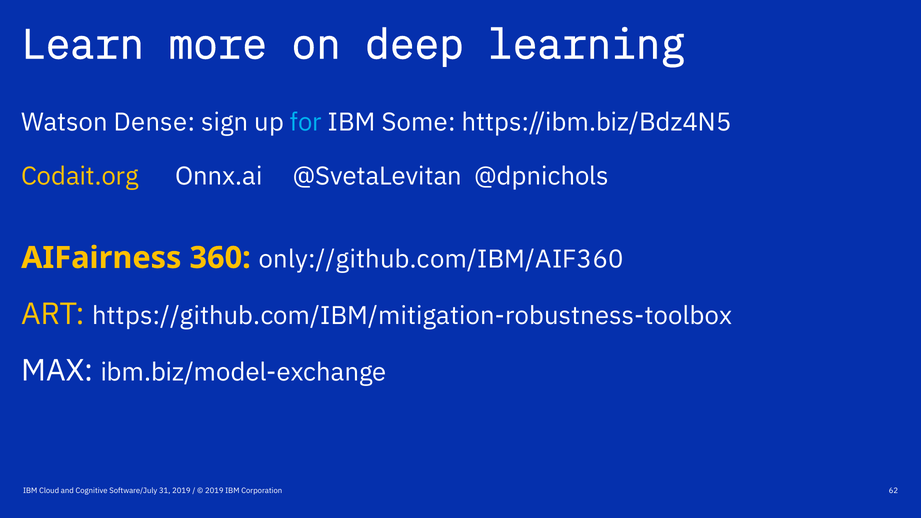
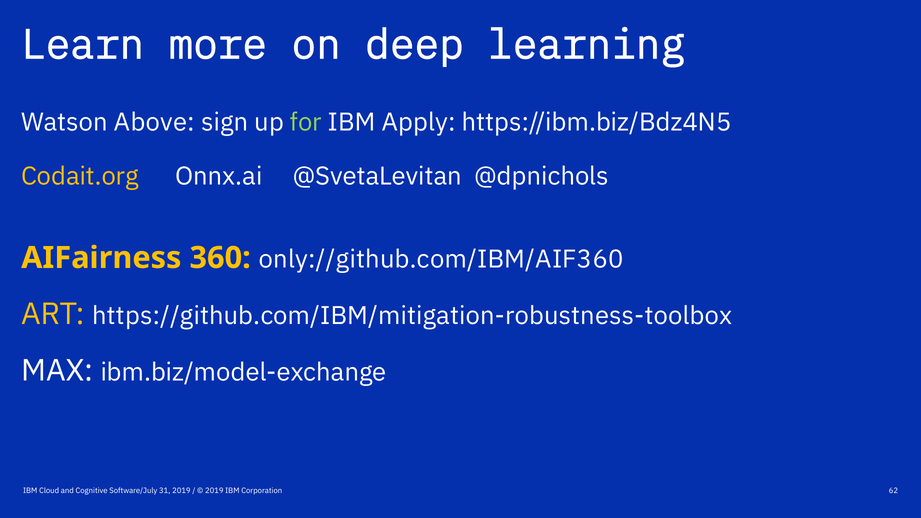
Dense: Dense -> Above
for colour: light blue -> light green
Some: Some -> Apply
